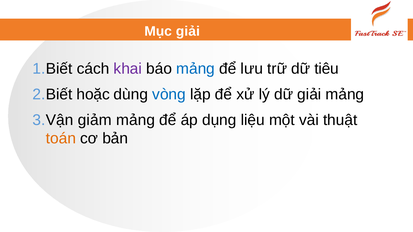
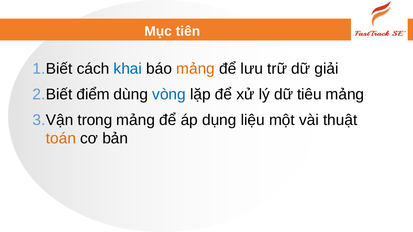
Mục giải: giải -> tiên
khai colour: purple -> blue
mảng at (196, 69) colour: blue -> orange
tiêu: tiêu -> giải
hoặc: hoặc -> điểm
dữ giải: giải -> tiêu
giảm: giảm -> trong
